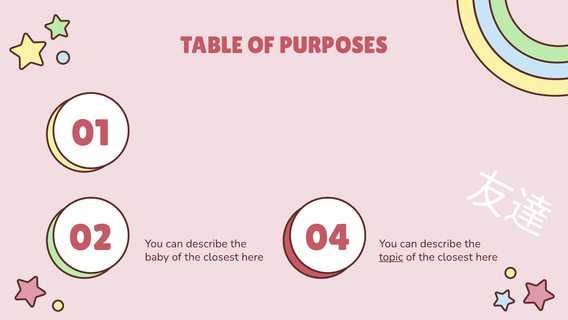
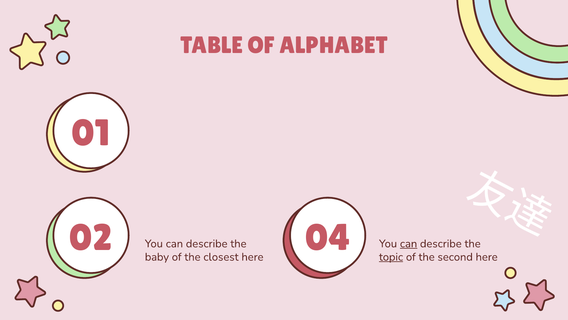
PURPOSES: PURPOSES -> ALPHABET
can at (409, 243) underline: none -> present
closest at (455, 257): closest -> second
